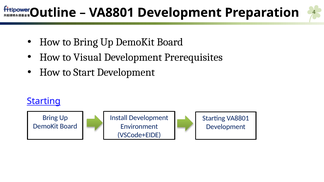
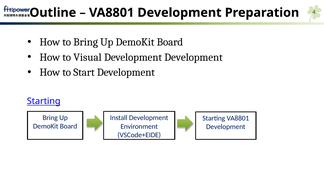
Development Prerequisites: Prerequisites -> Development
